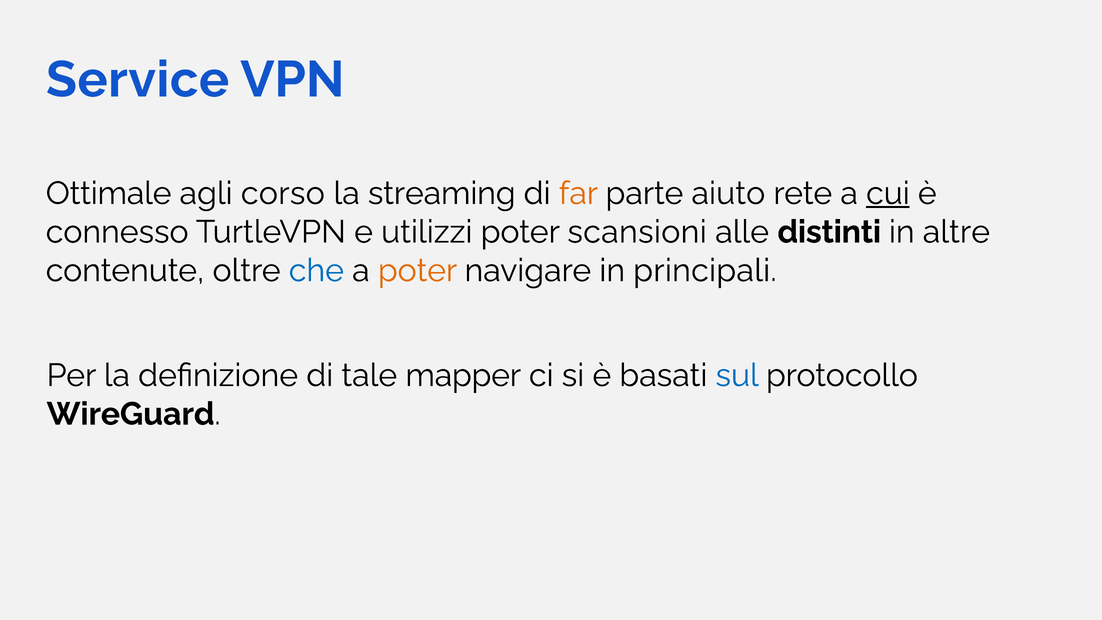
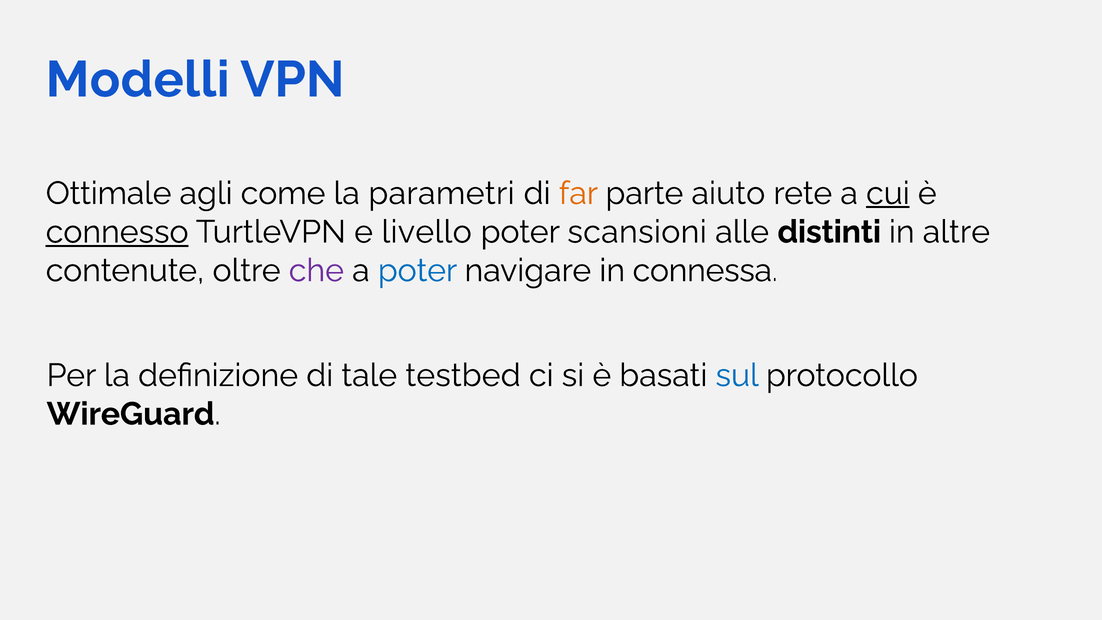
Service: Service -> Modelli
corso: corso -> come
streaming: streaming -> parametri
connesso underline: none -> present
utilizzi: utilizzi -> livello
che colour: blue -> purple
poter at (418, 271) colour: orange -> blue
principali: principali -> connessa
mapper: mapper -> testbed
